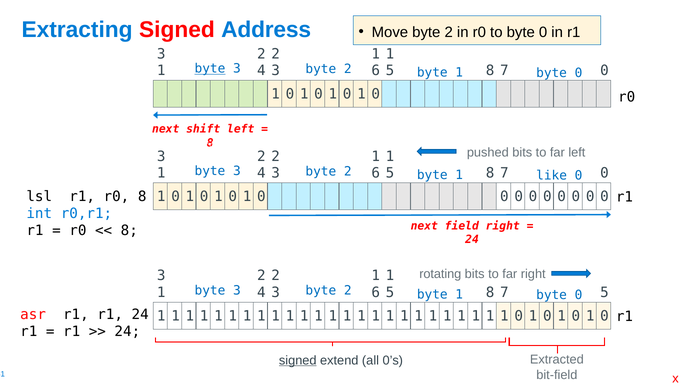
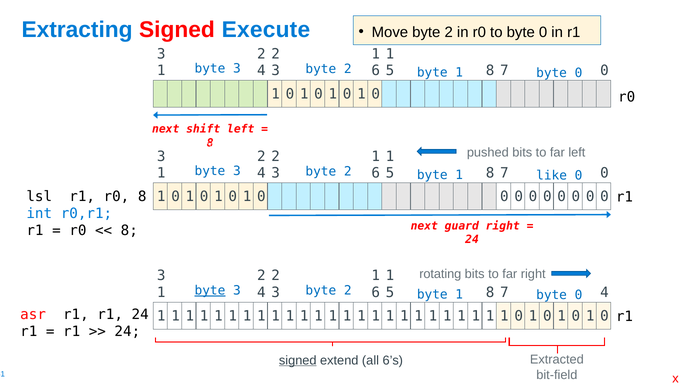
Address: Address -> Execute
byte at (210, 69) underline: present -> none
field: field -> guard
byte at (210, 290) underline: none -> present
7 5: 5 -> 4
0’s: 0’s -> 6’s
